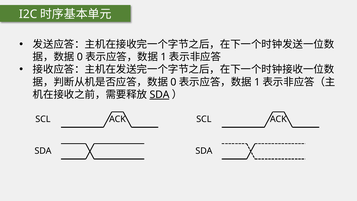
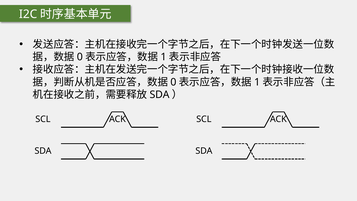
SDA at (160, 94) underline: present -> none
